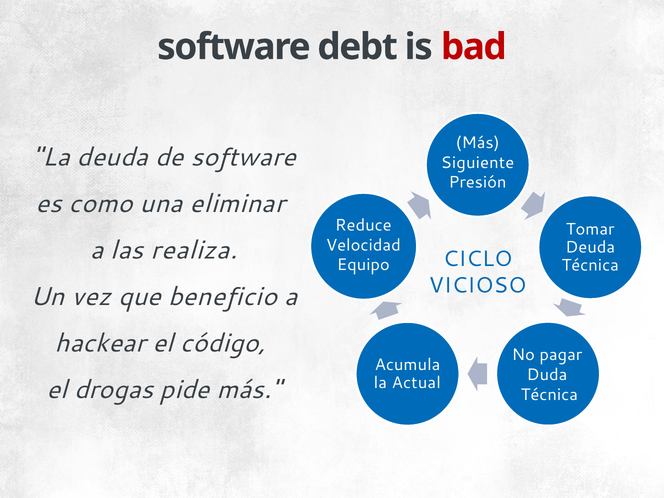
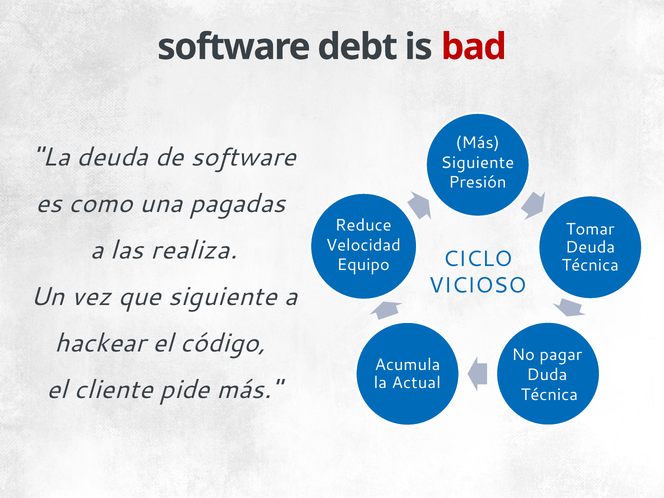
eliminar: eliminar -> pagadas
que beneficio: beneficio -> siguiente
drogas: drogas -> cliente
